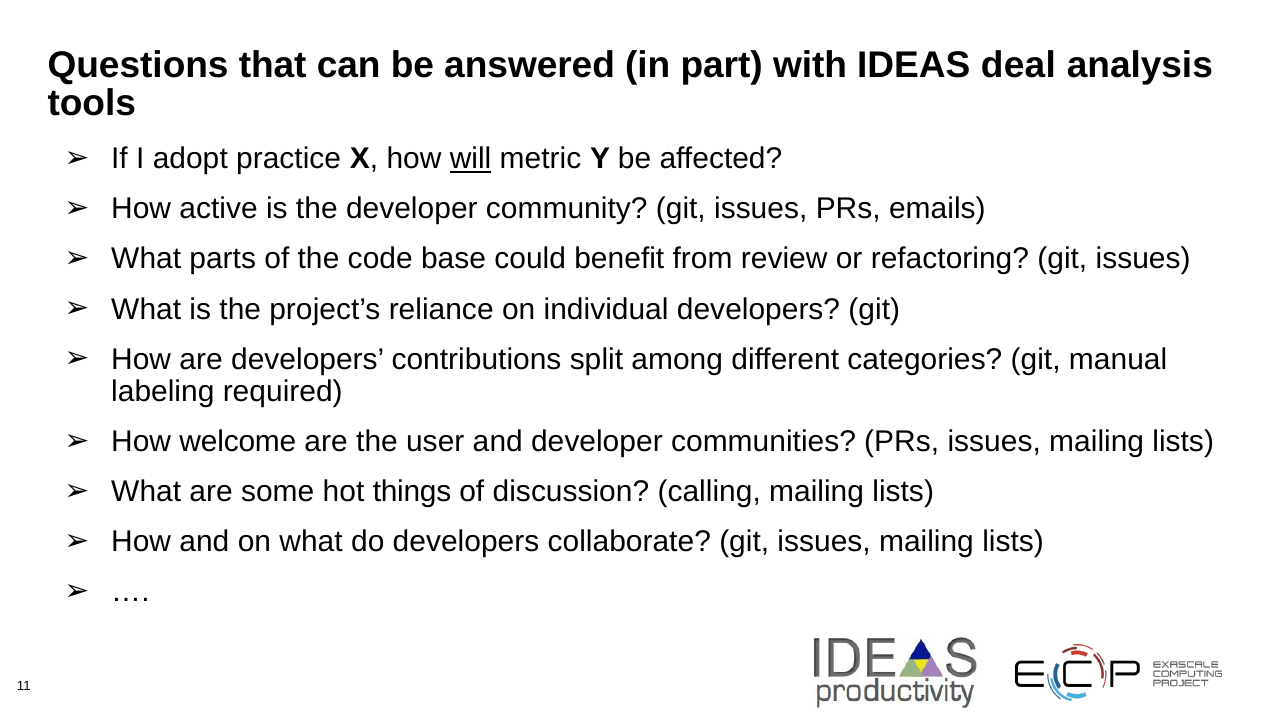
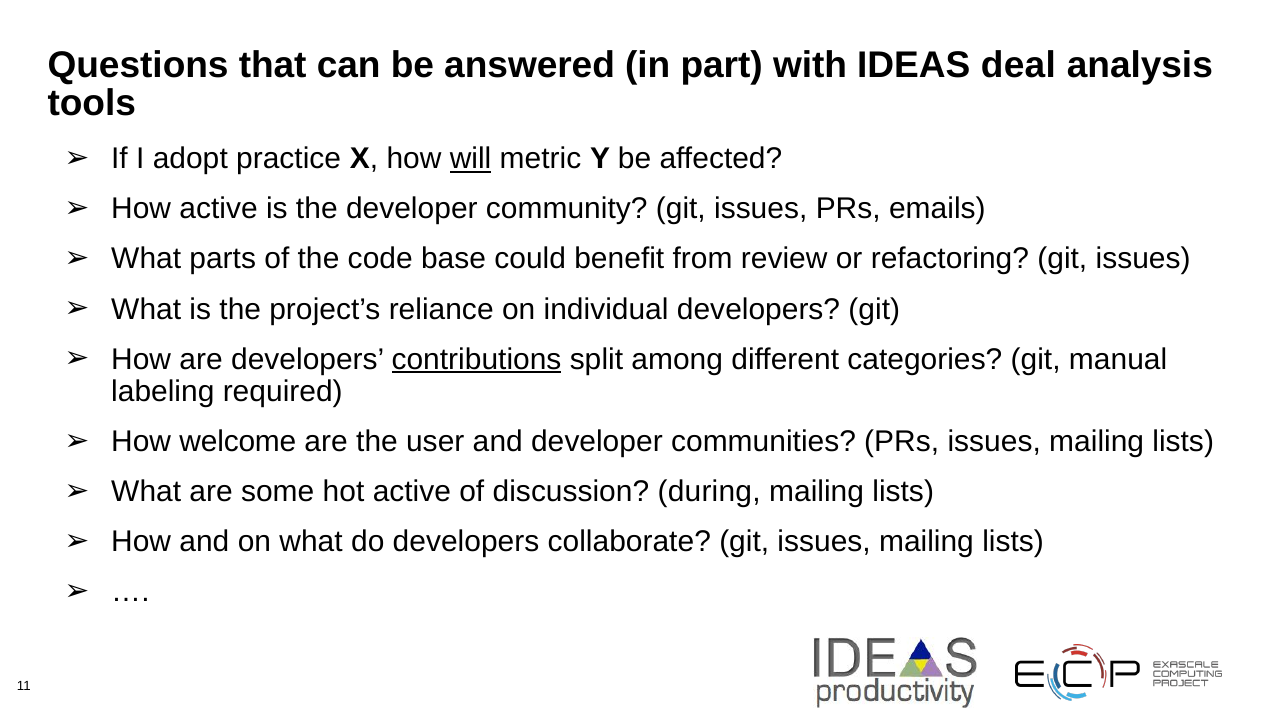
contributions underline: none -> present
hot things: things -> active
calling: calling -> during
